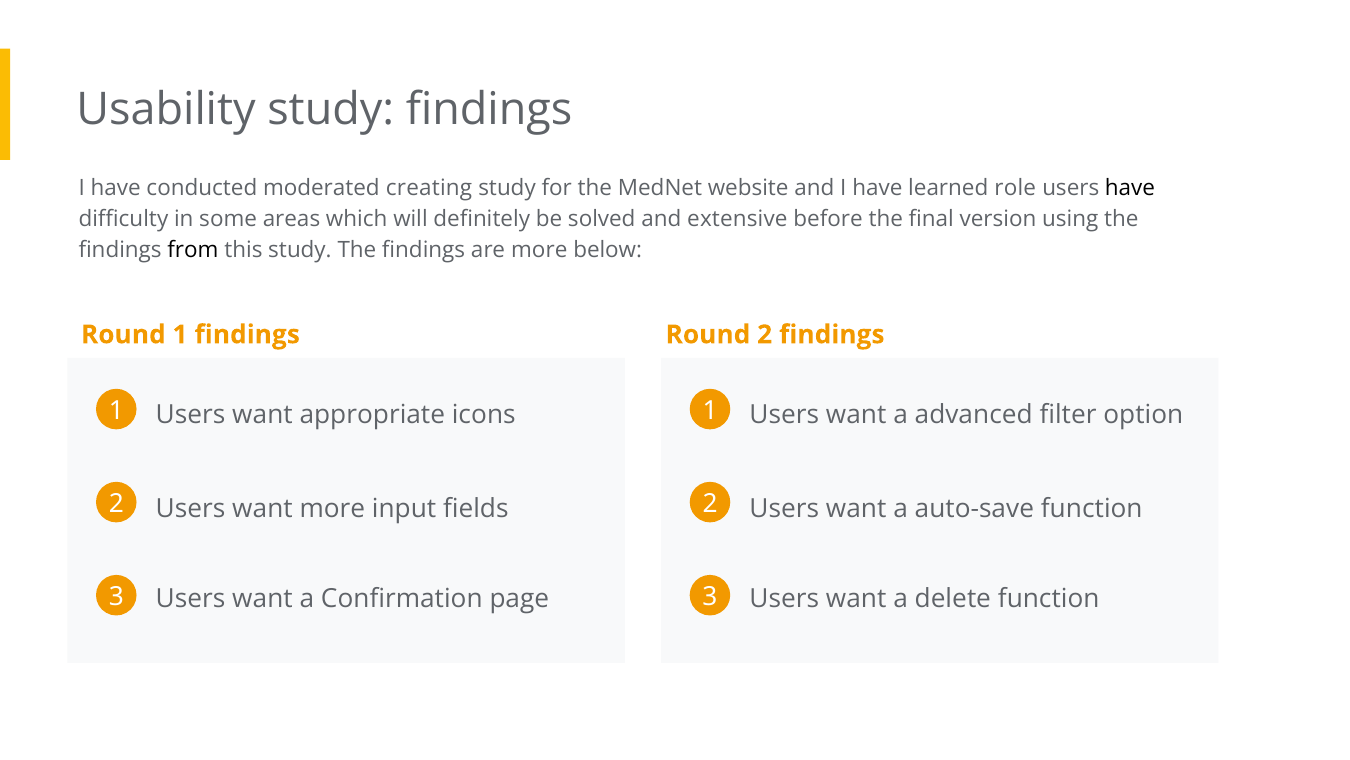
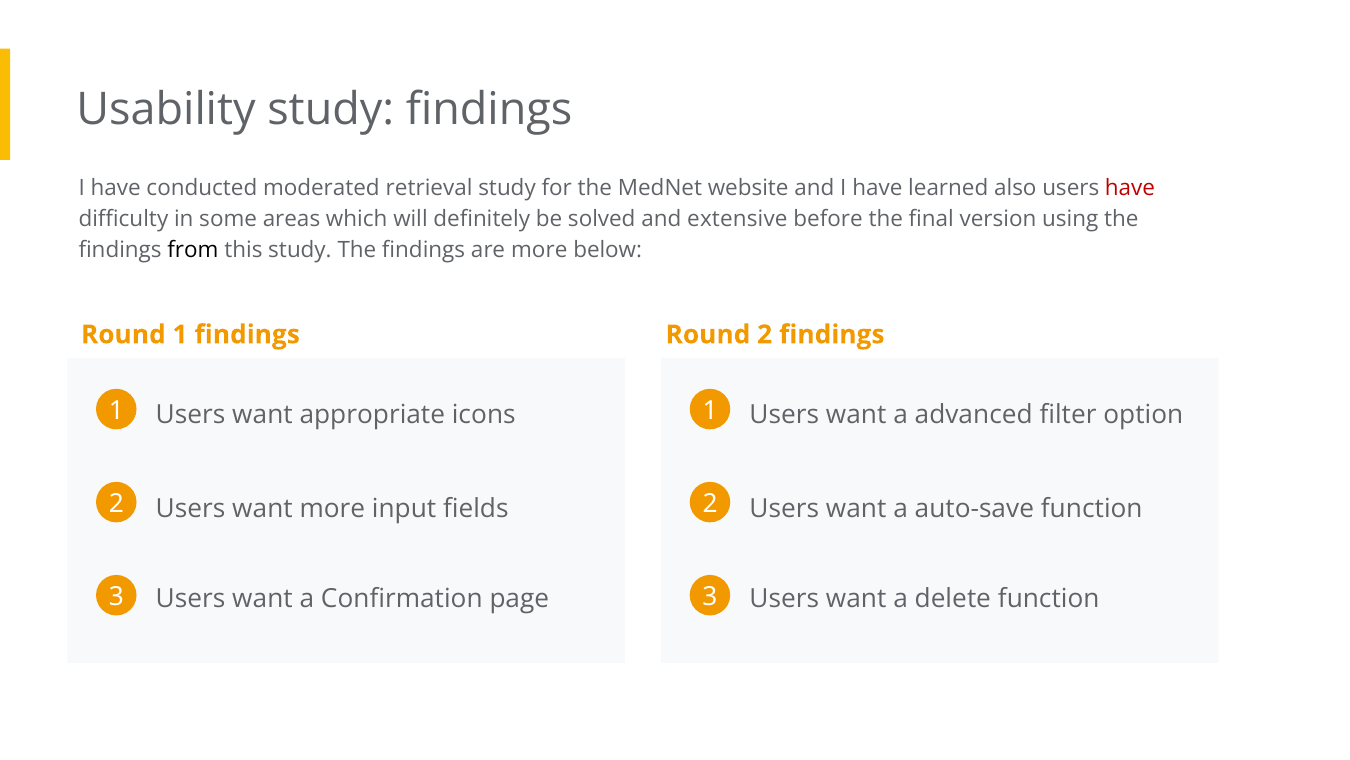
creating: creating -> retrieval
role: role -> also
have at (1130, 188) colour: black -> red
